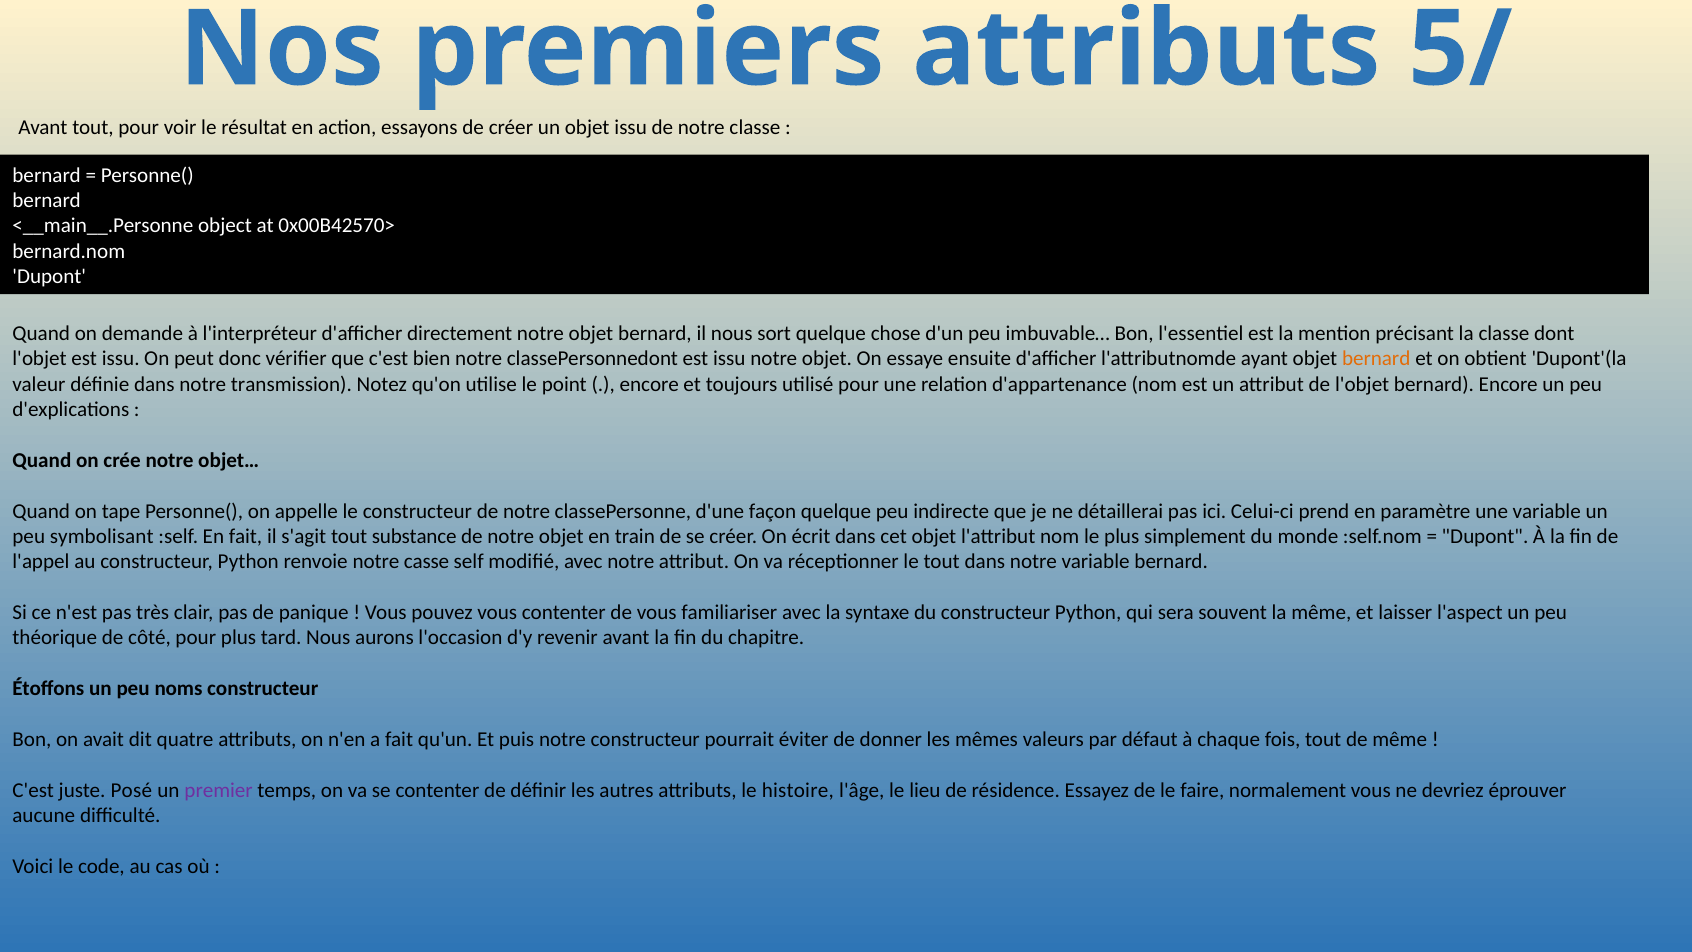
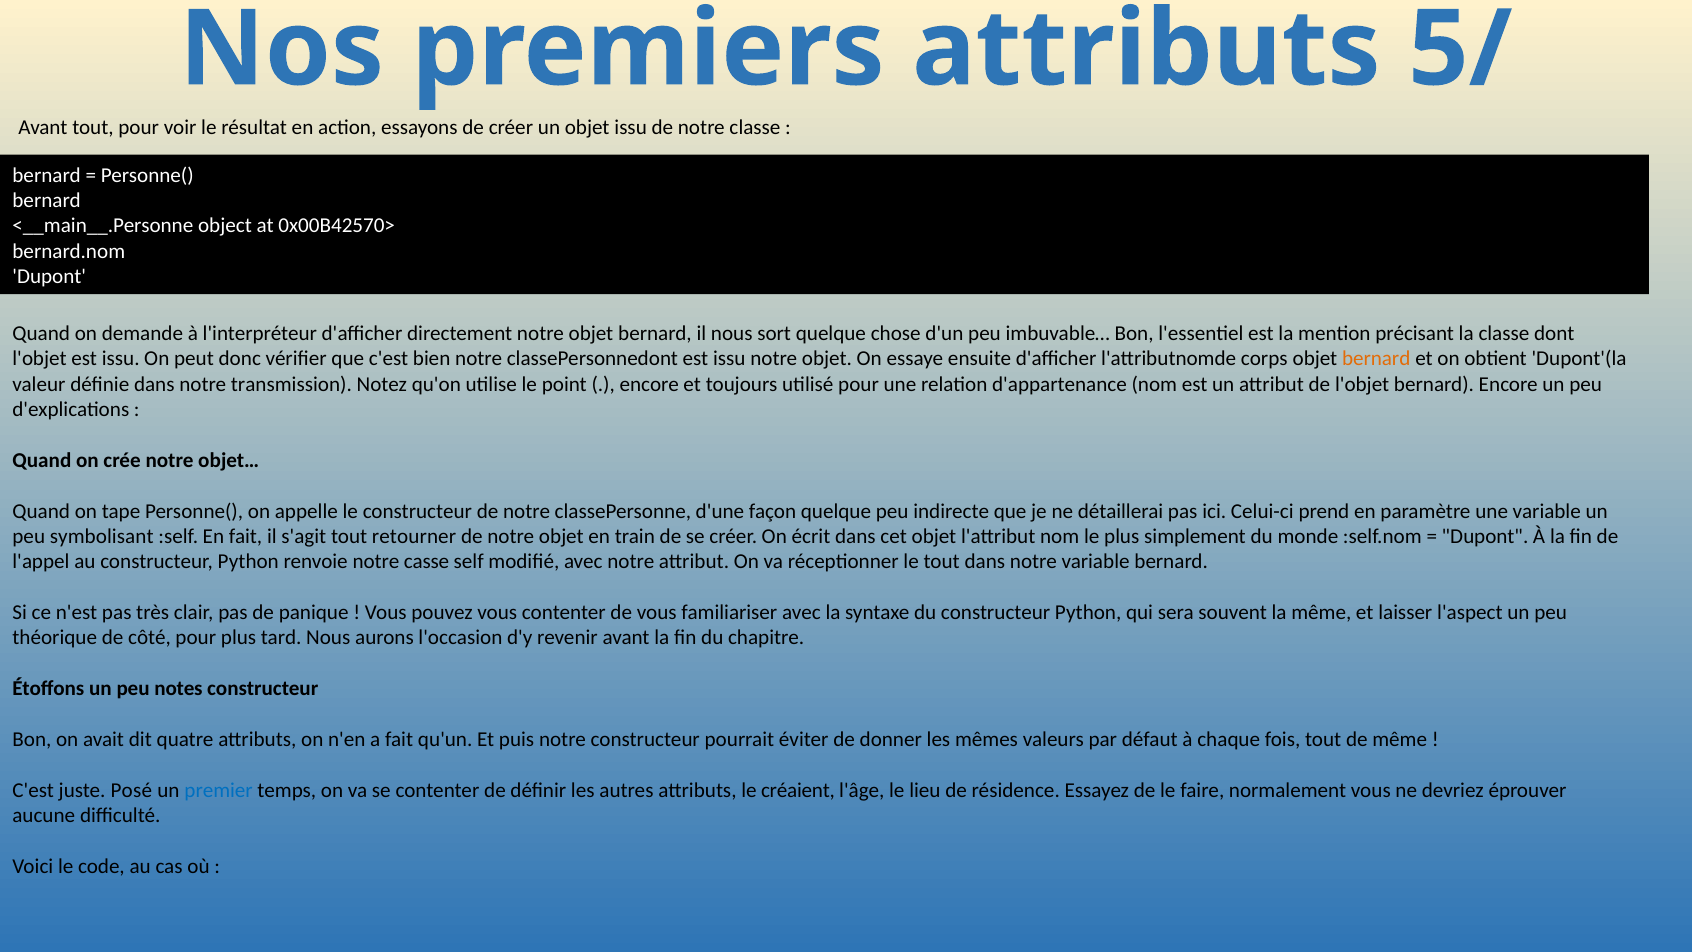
ayant: ayant -> corps
substance: substance -> retourner
noms: noms -> notes
premier colour: purple -> blue
histoire: histoire -> créaient
